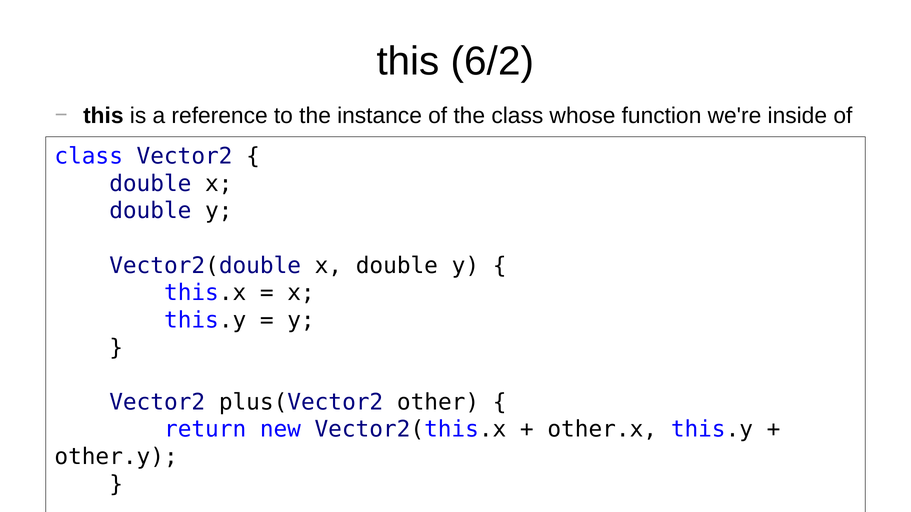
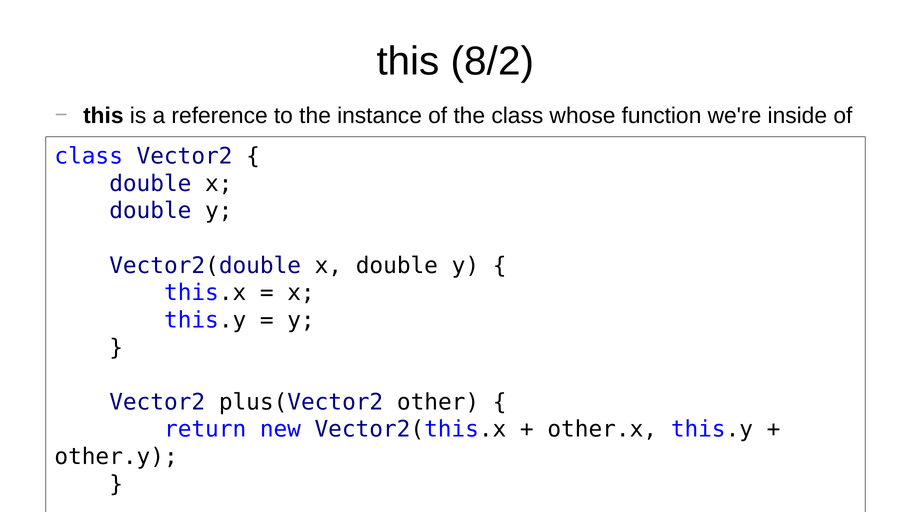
6/2: 6/2 -> 8/2
